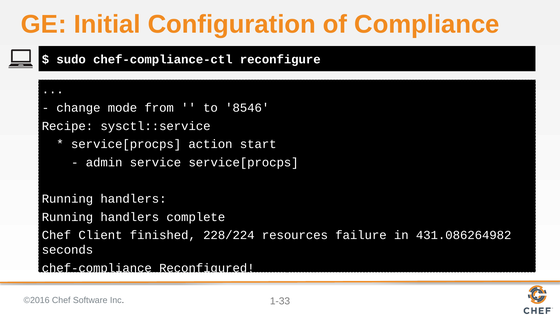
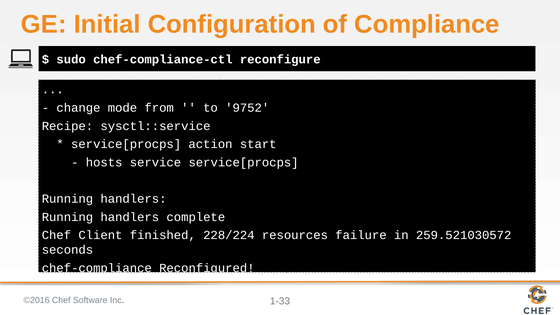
8546: 8546 -> 9752
admin: admin -> hosts
431.086264982: 431.086264982 -> 259.521030572
